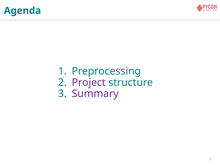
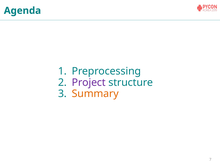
Summary colour: purple -> orange
